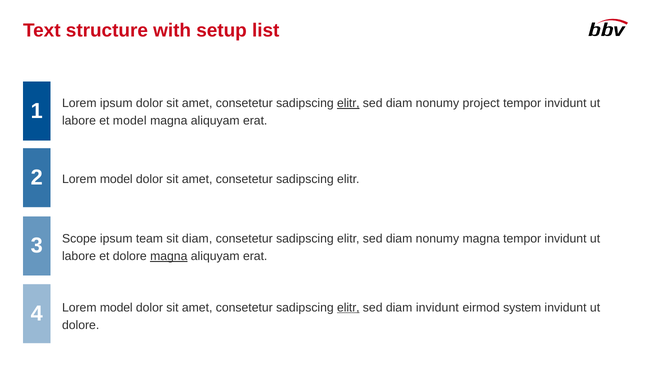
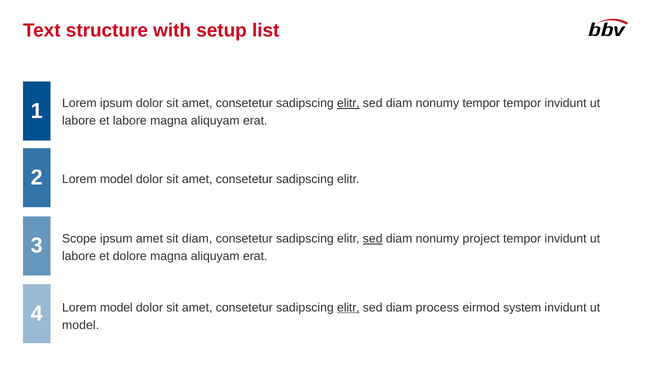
nonumy project: project -> tempor
et model: model -> labore
ipsum team: team -> amet
sed at (373, 239) underline: none -> present
nonumy magna: magna -> project
magna at (169, 256) underline: present -> none
diam invidunt: invidunt -> process
dolore at (81, 325): dolore -> model
